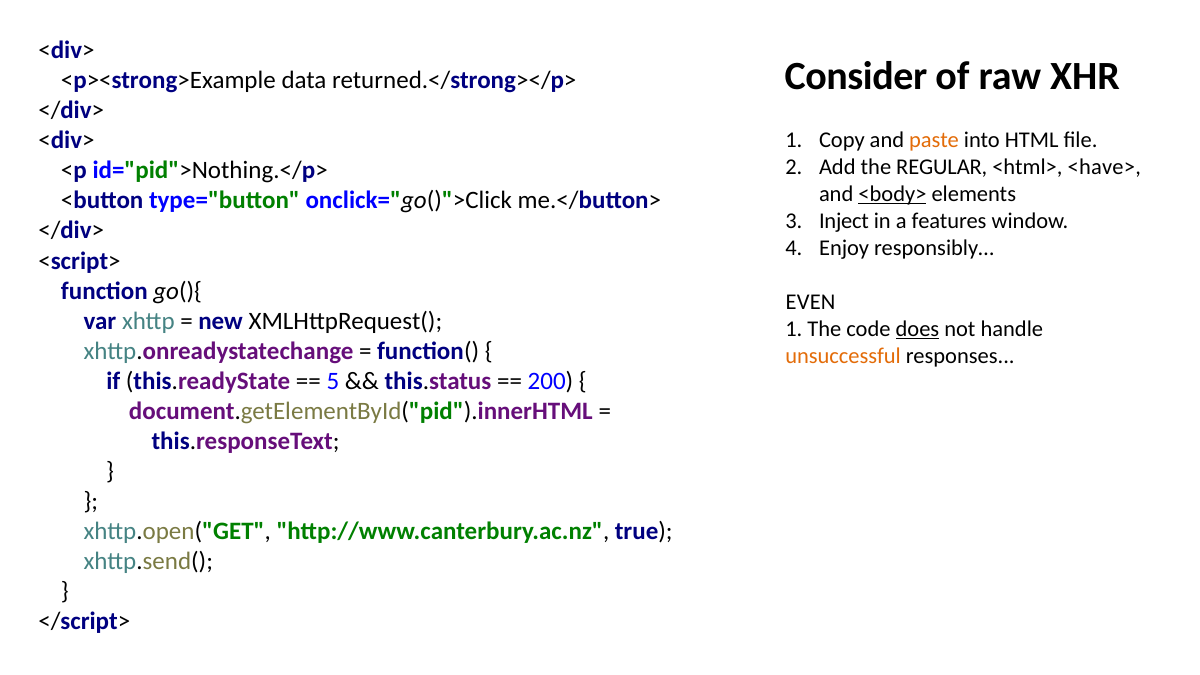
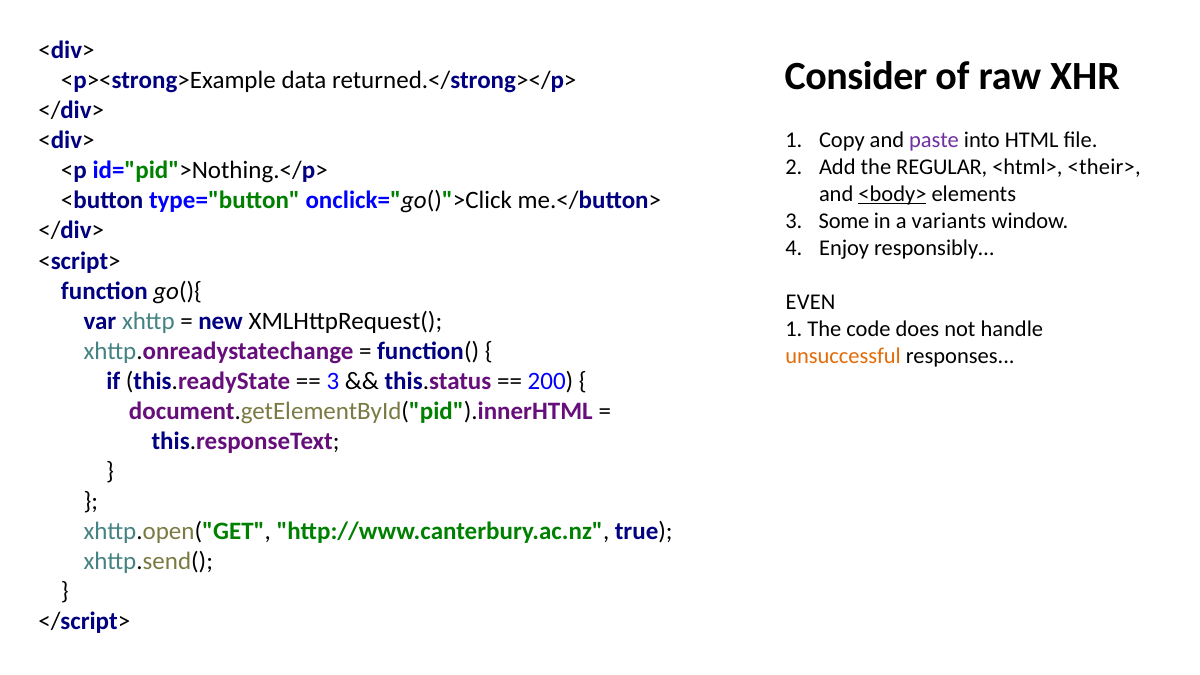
paste colour: orange -> purple
<have>: <have> -> <their>
Inject: Inject -> Some
features: features -> variants
does underline: present -> none
5 at (333, 381): 5 -> 3
